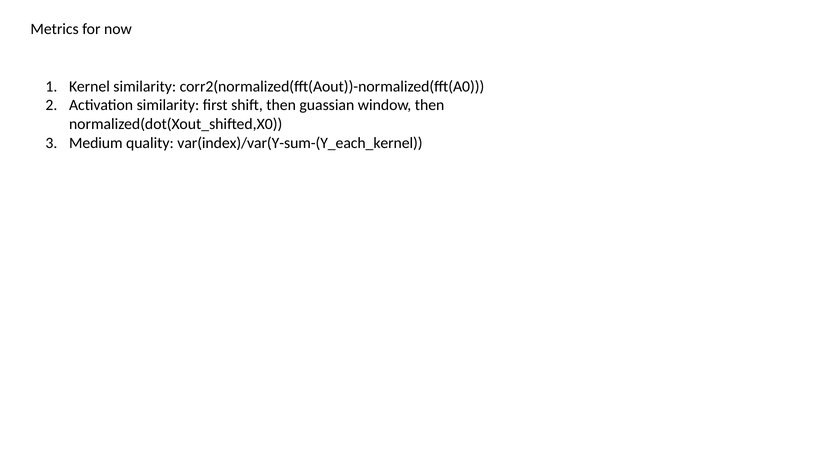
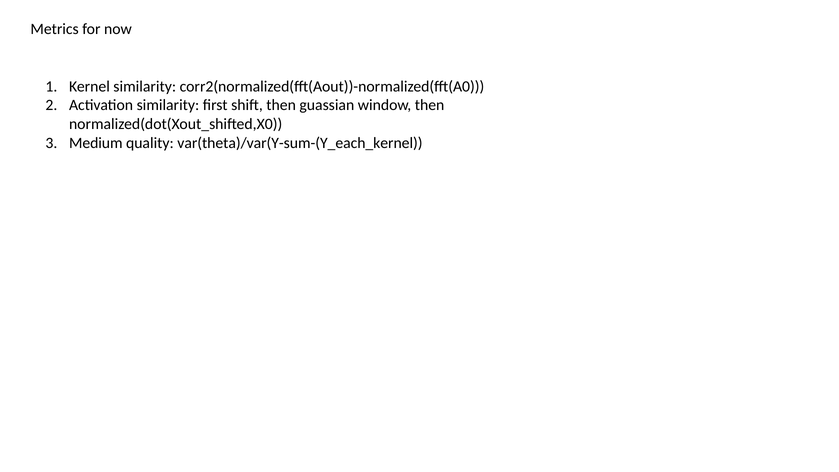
var(index)/var(Y-sum-(Y_each_kernel: var(index)/var(Y-sum-(Y_each_kernel -> var(theta)/var(Y-sum-(Y_each_kernel
